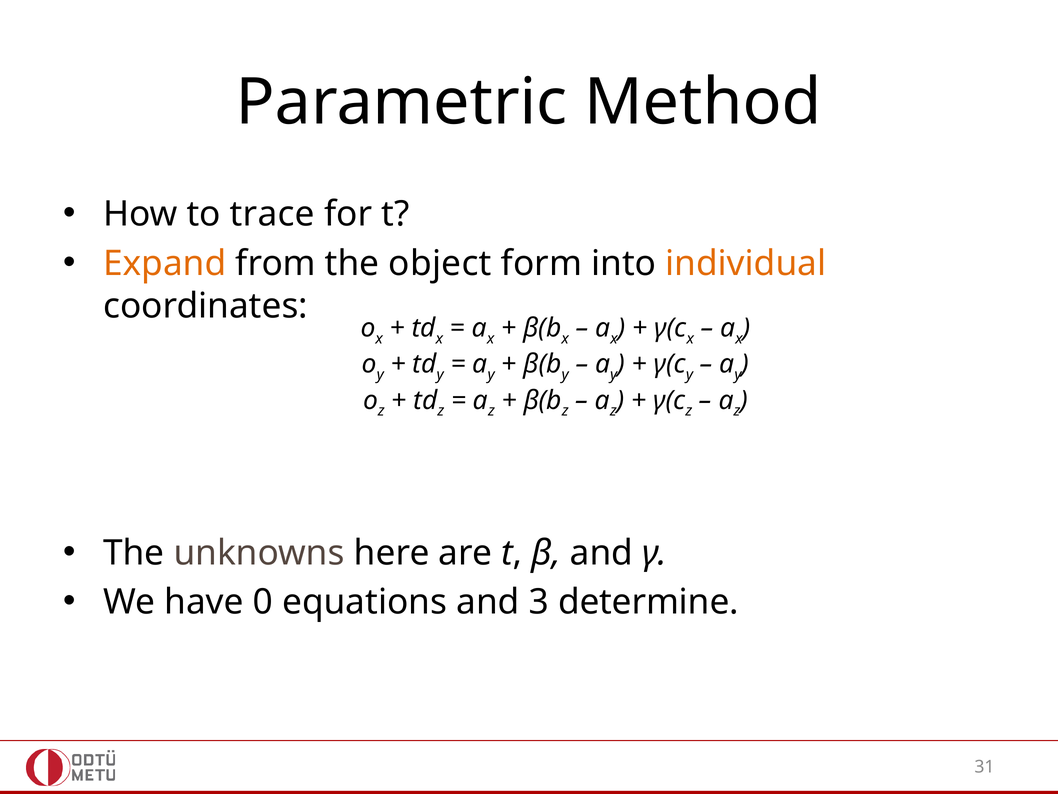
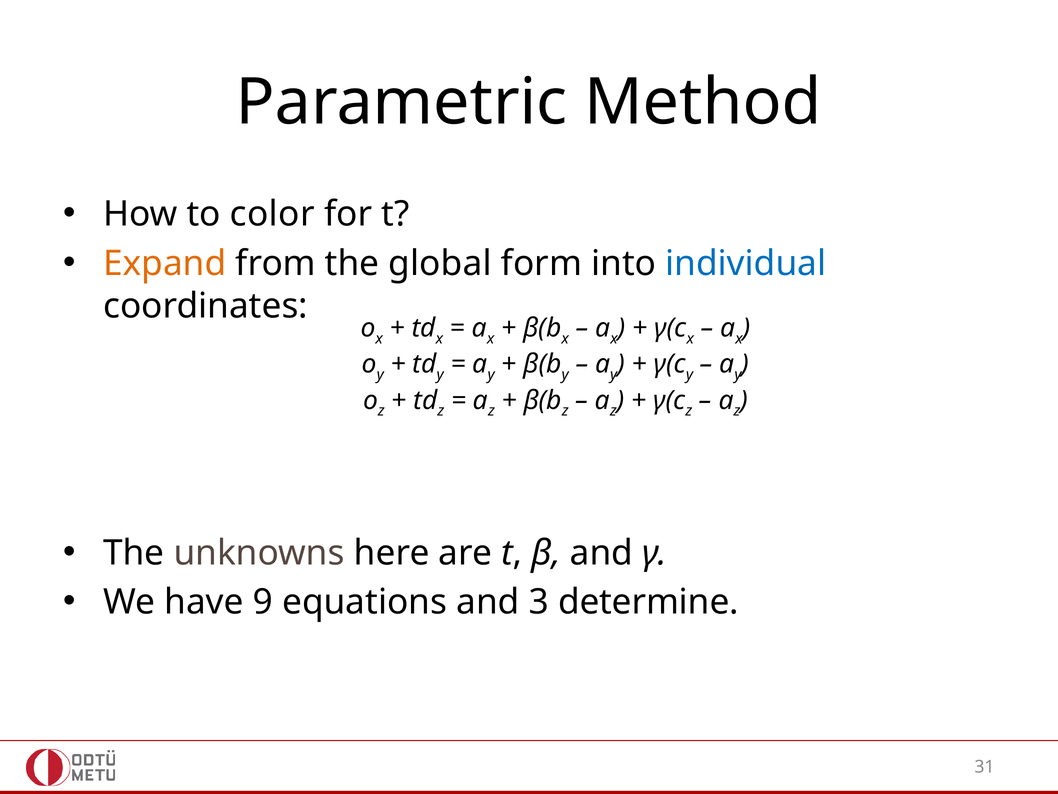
trace: trace -> color
object: object -> global
individual colour: orange -> blue
0: 0 -> 9
